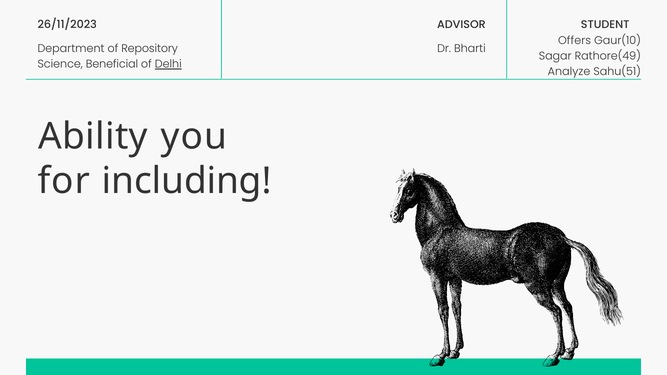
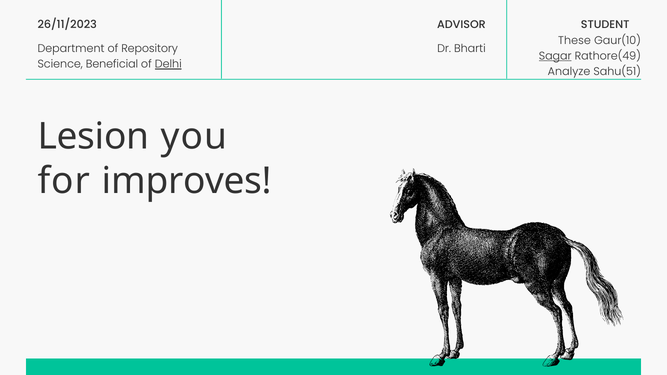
Offers: Offers -> These
Sagar underline: none -> present
Ability: Ability -> Lesion
including: including -> improves
